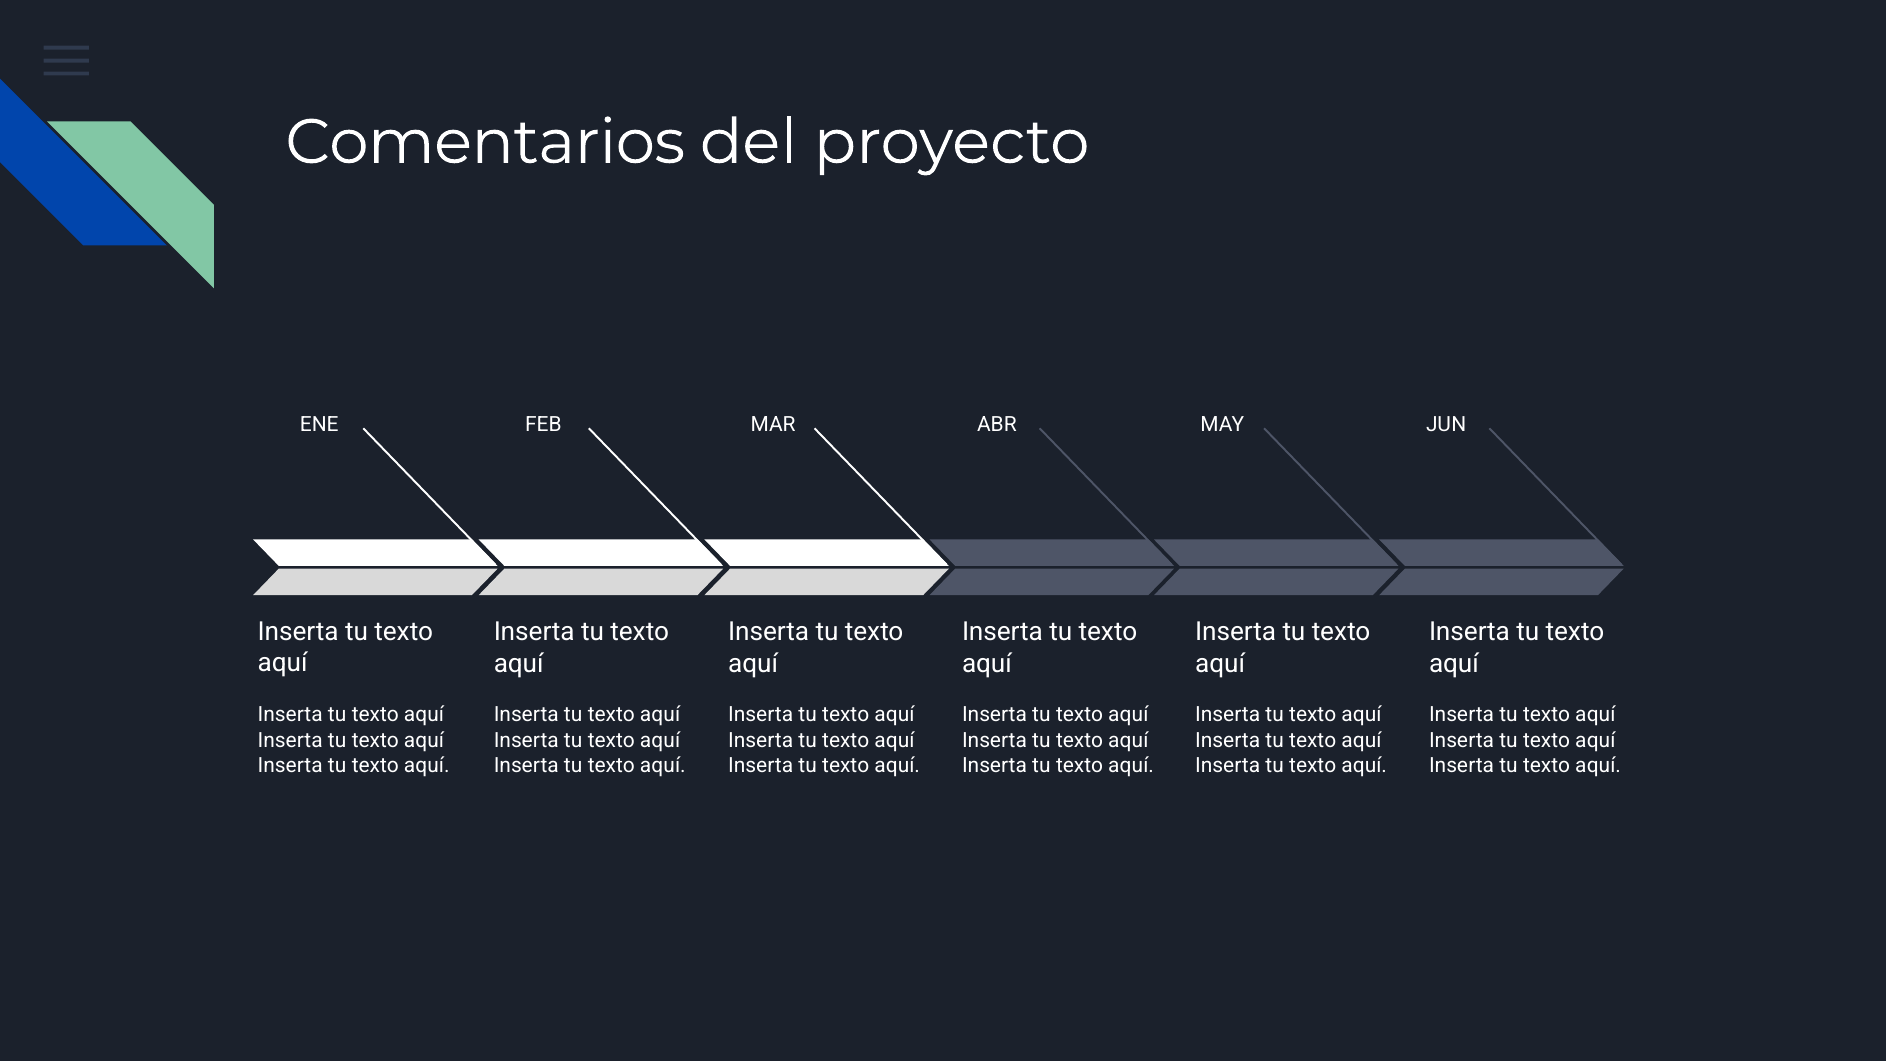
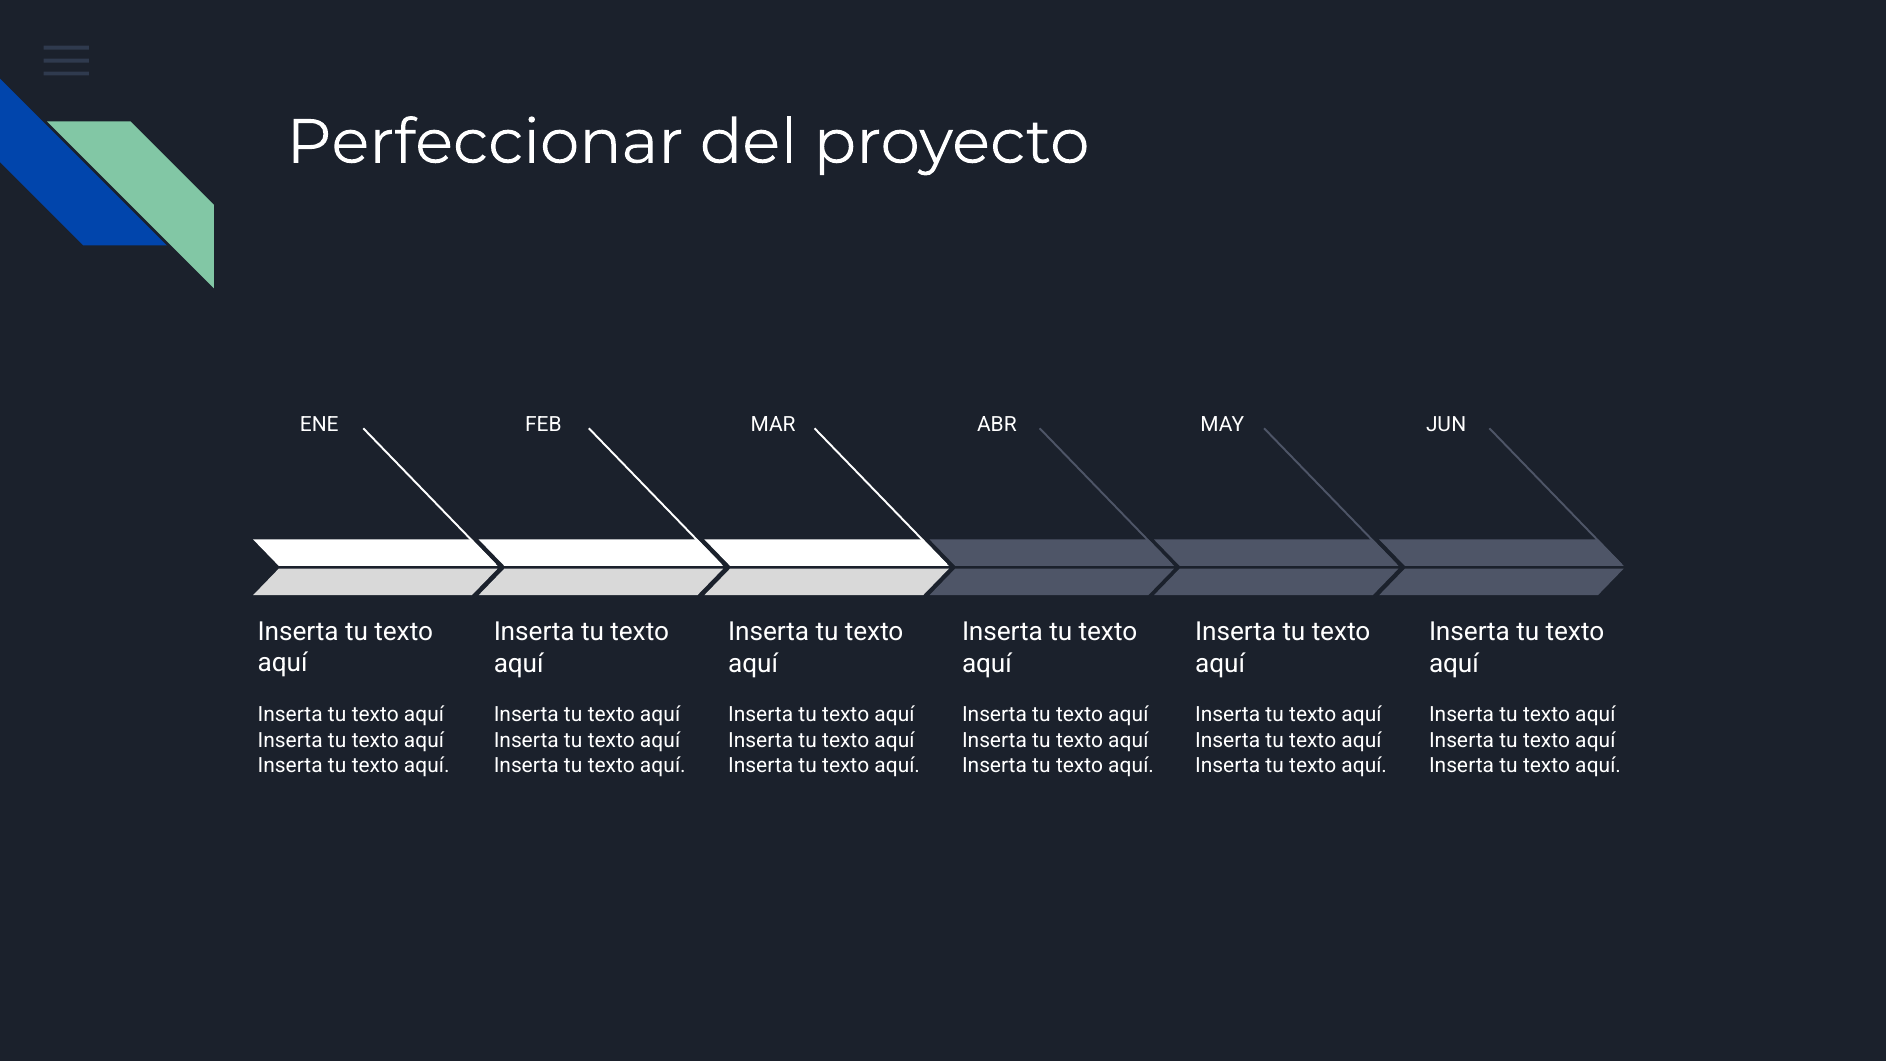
Comentarios: Comentarios -> Perfeccionar
